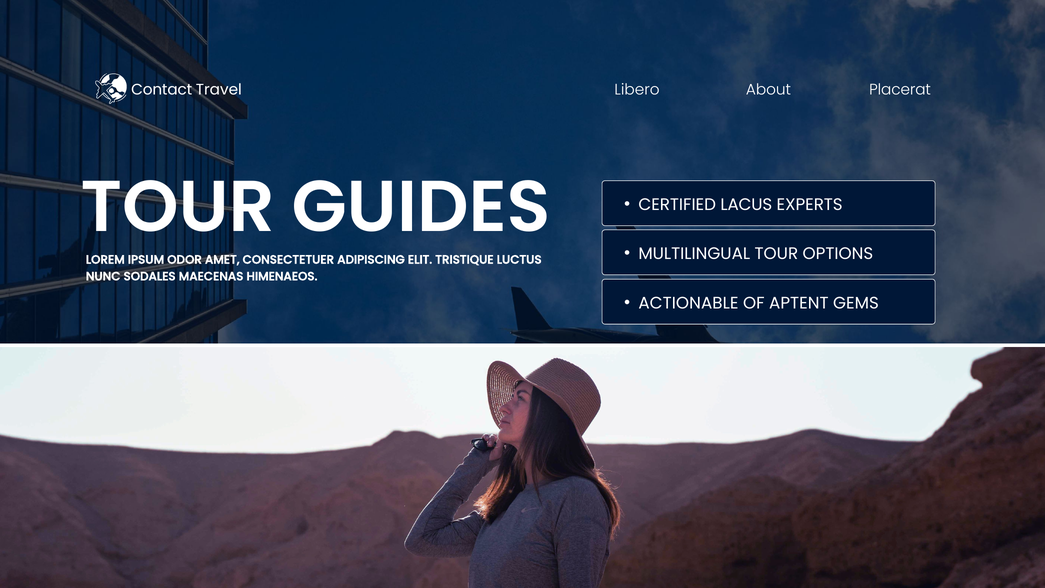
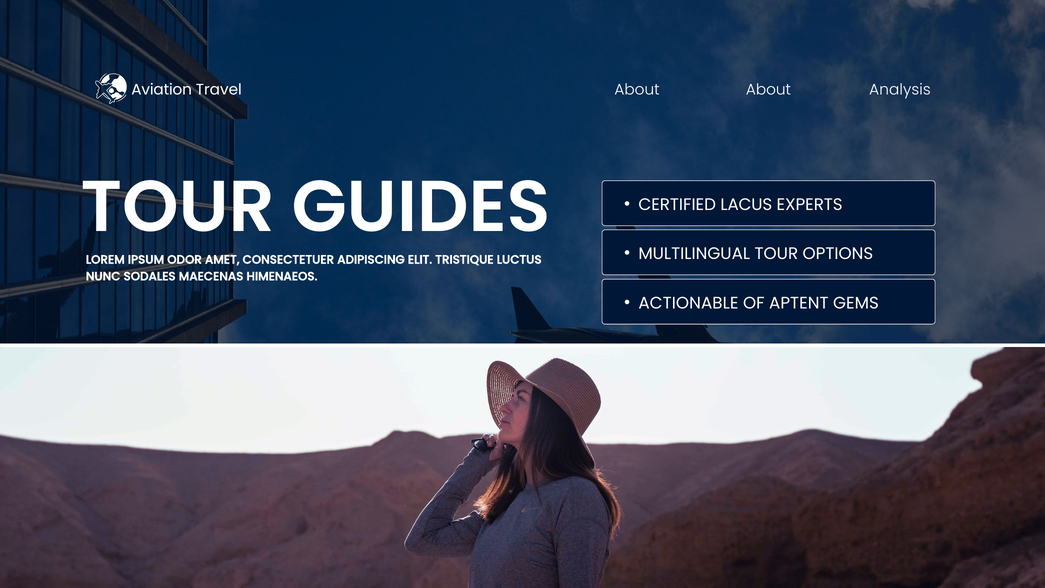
Contact: Contact -> Aviation
Travel Libero: Libero -> About
Placerat: Placerat -> Analysis
